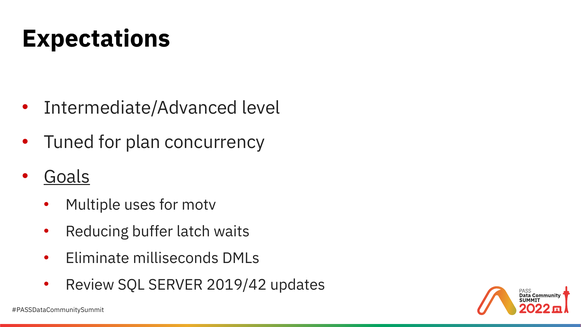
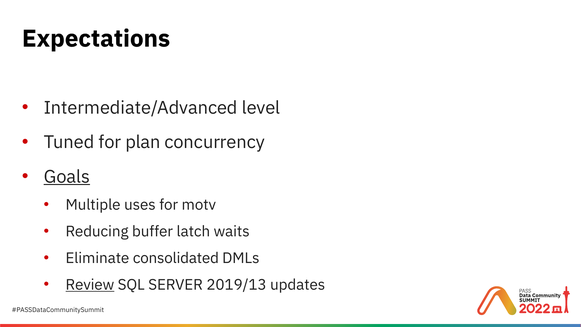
milliseconds: milliseconds -> consolidated
Review underline: none -> present
2019/42: 2019/42 -> 2019/13
